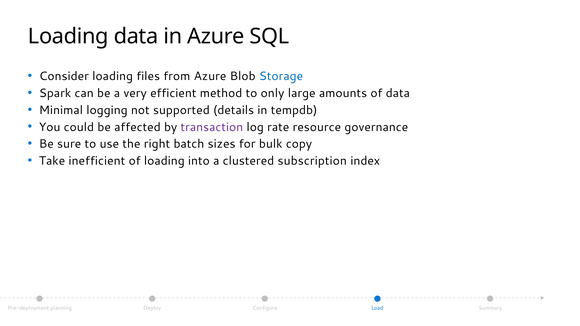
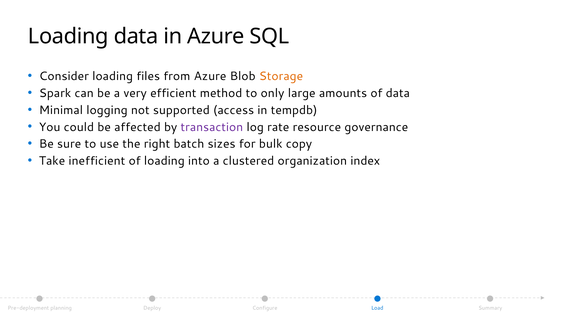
Storage colour: blue -> orange
details: details -> access
subscription: subscription -> organization
